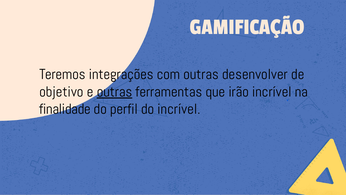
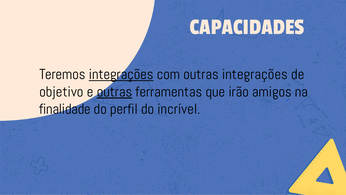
GAMIFICAÇÃO: GAMIFICAÇÃO -> CAPACIDADES
integrações at (121, 74) underline: none -> present
outras desenvolver: desenvolver -> integrações
irão incrível: incrível -> amigos
